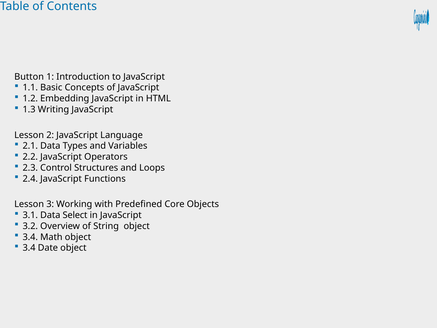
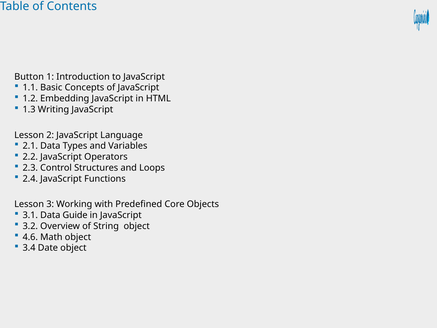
Select: Select -> Guide
3.4 at (30, 237): 3.4 -> 4.6
